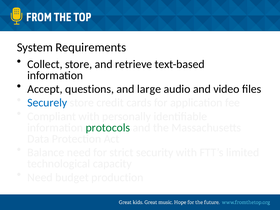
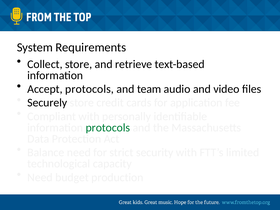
Accept questions: questions -> protocols
large: large -> team
Securely colour: blue -> black
